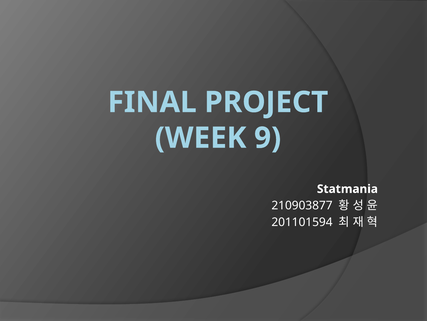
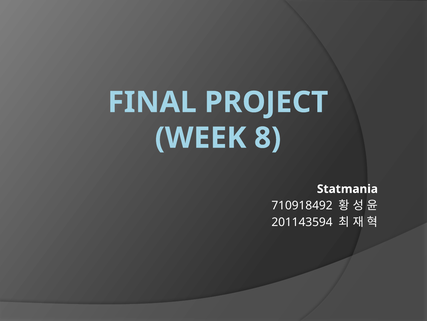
9: 9 -> 8
210903877: 210903877 -> 710918492
201101594: 201101594 -> 201143594
